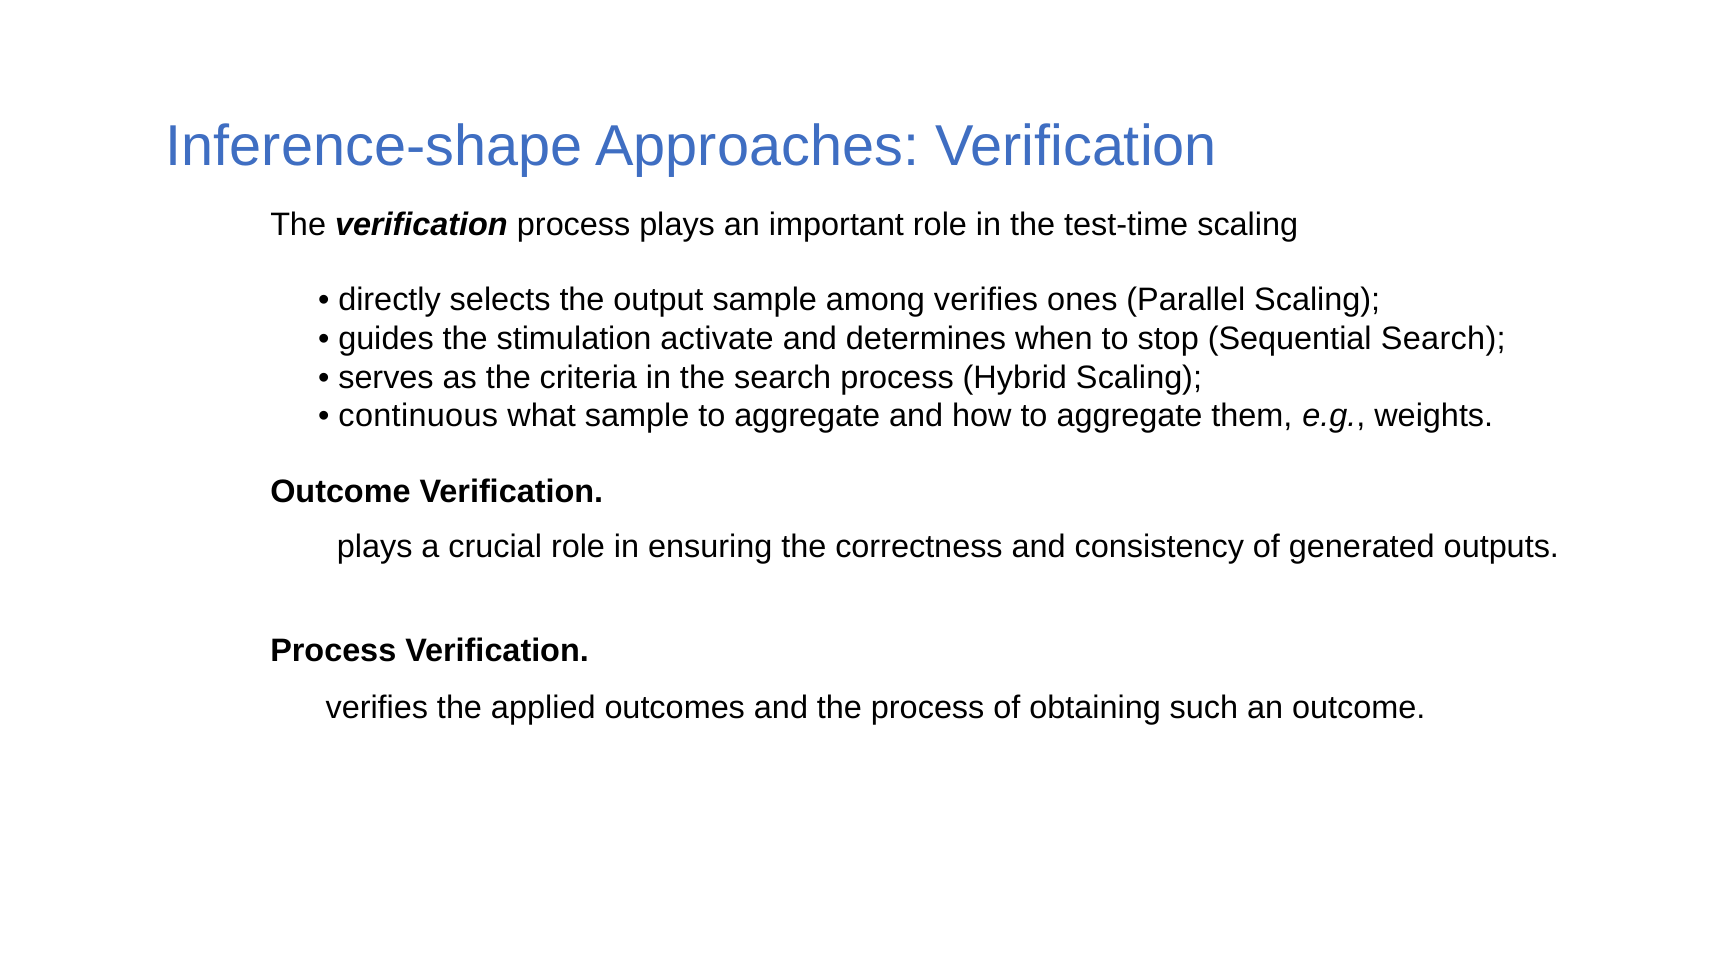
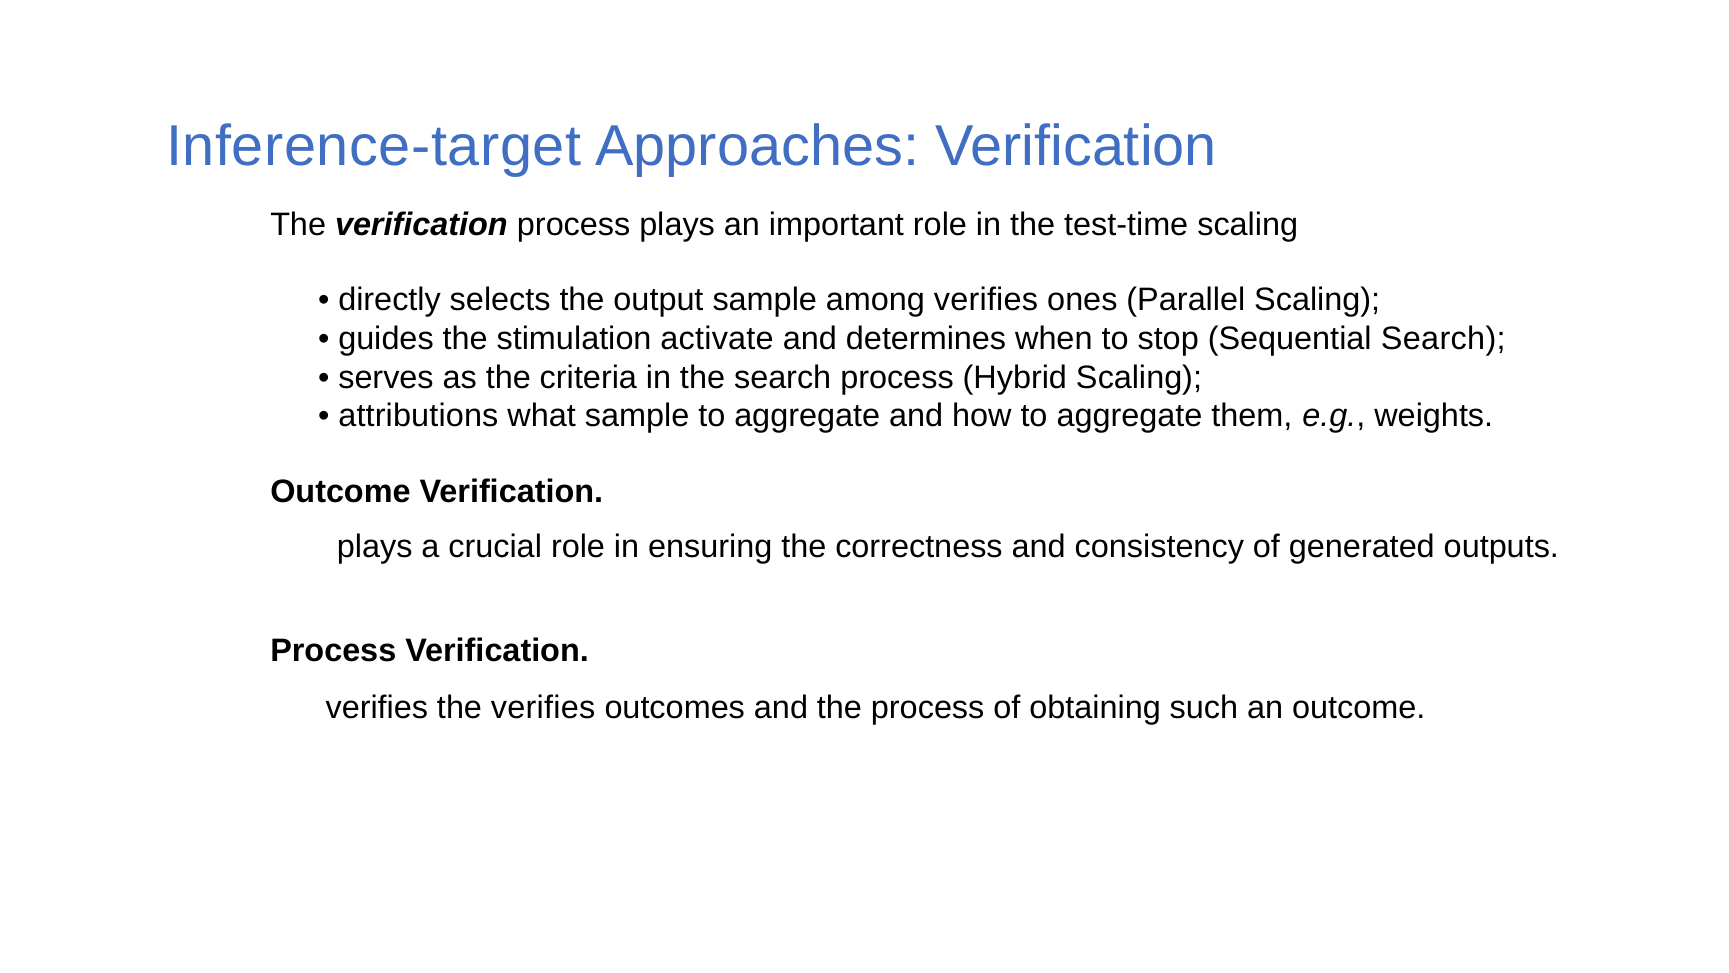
Inference-shape: Inference-shape -> Inference-target
continuous: continuous -> attributions
the applied: applied -> verifies
